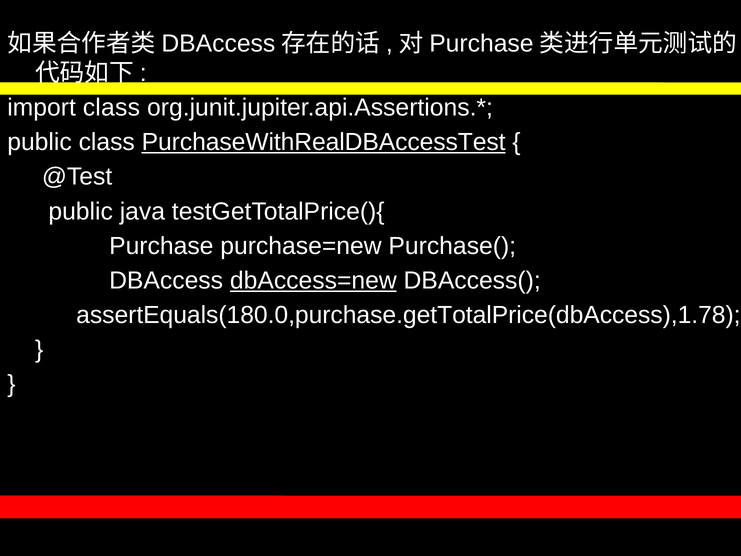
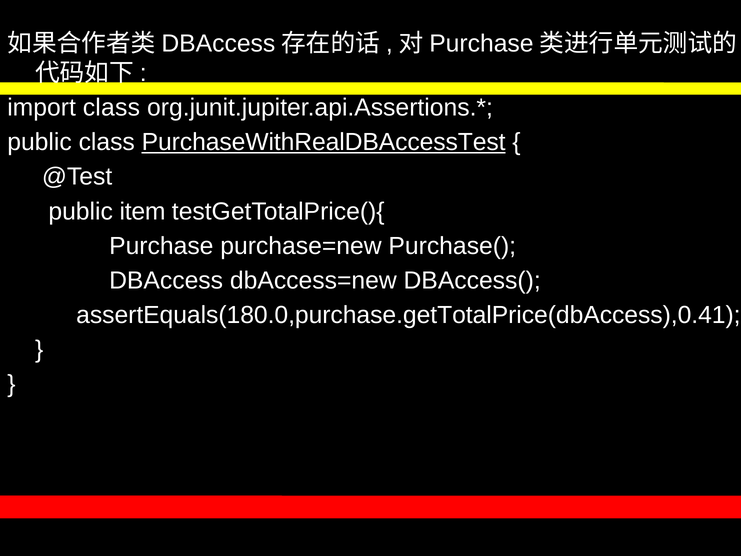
java: java -> item
dbAccess=new underline: present -> none
assertEquals(180.0,purchase.getTotalPrice(dbAccess),1.78: assertEquals(180.0,purchase.getTotalPrice(dbAccess),1.78 -> assertEquals(180.0,purchase.getTotalPrice(dbAccess),0.41
